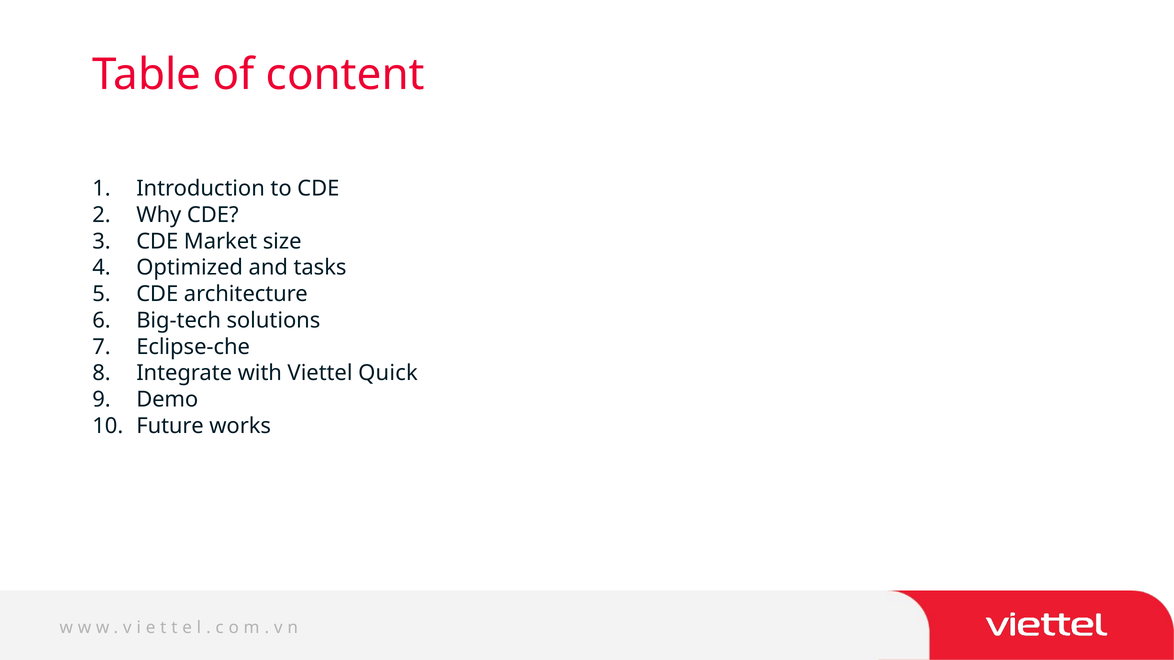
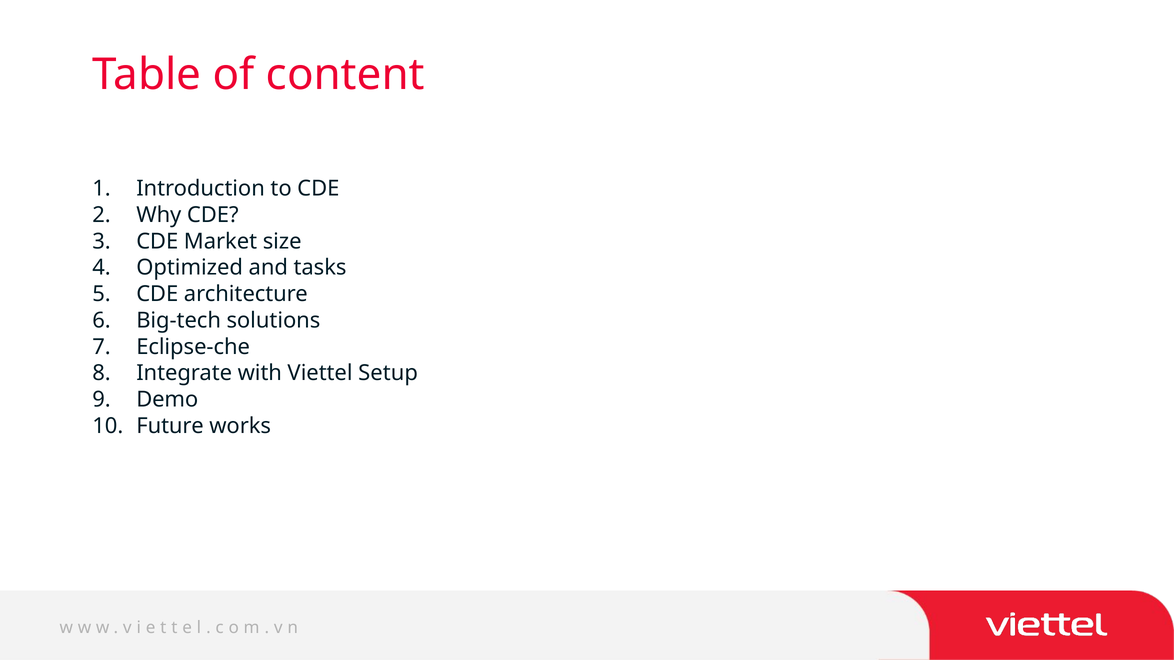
Quick: Quick -> Setup
